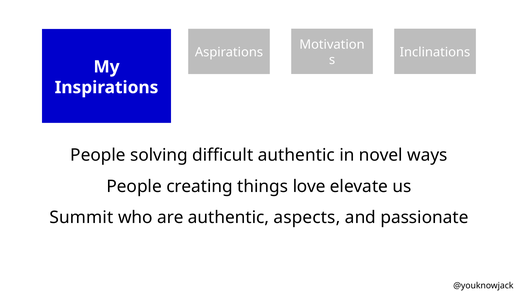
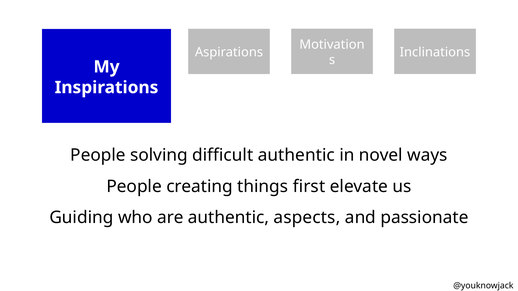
love: love -> first
Summit: Summit -> Guiding
